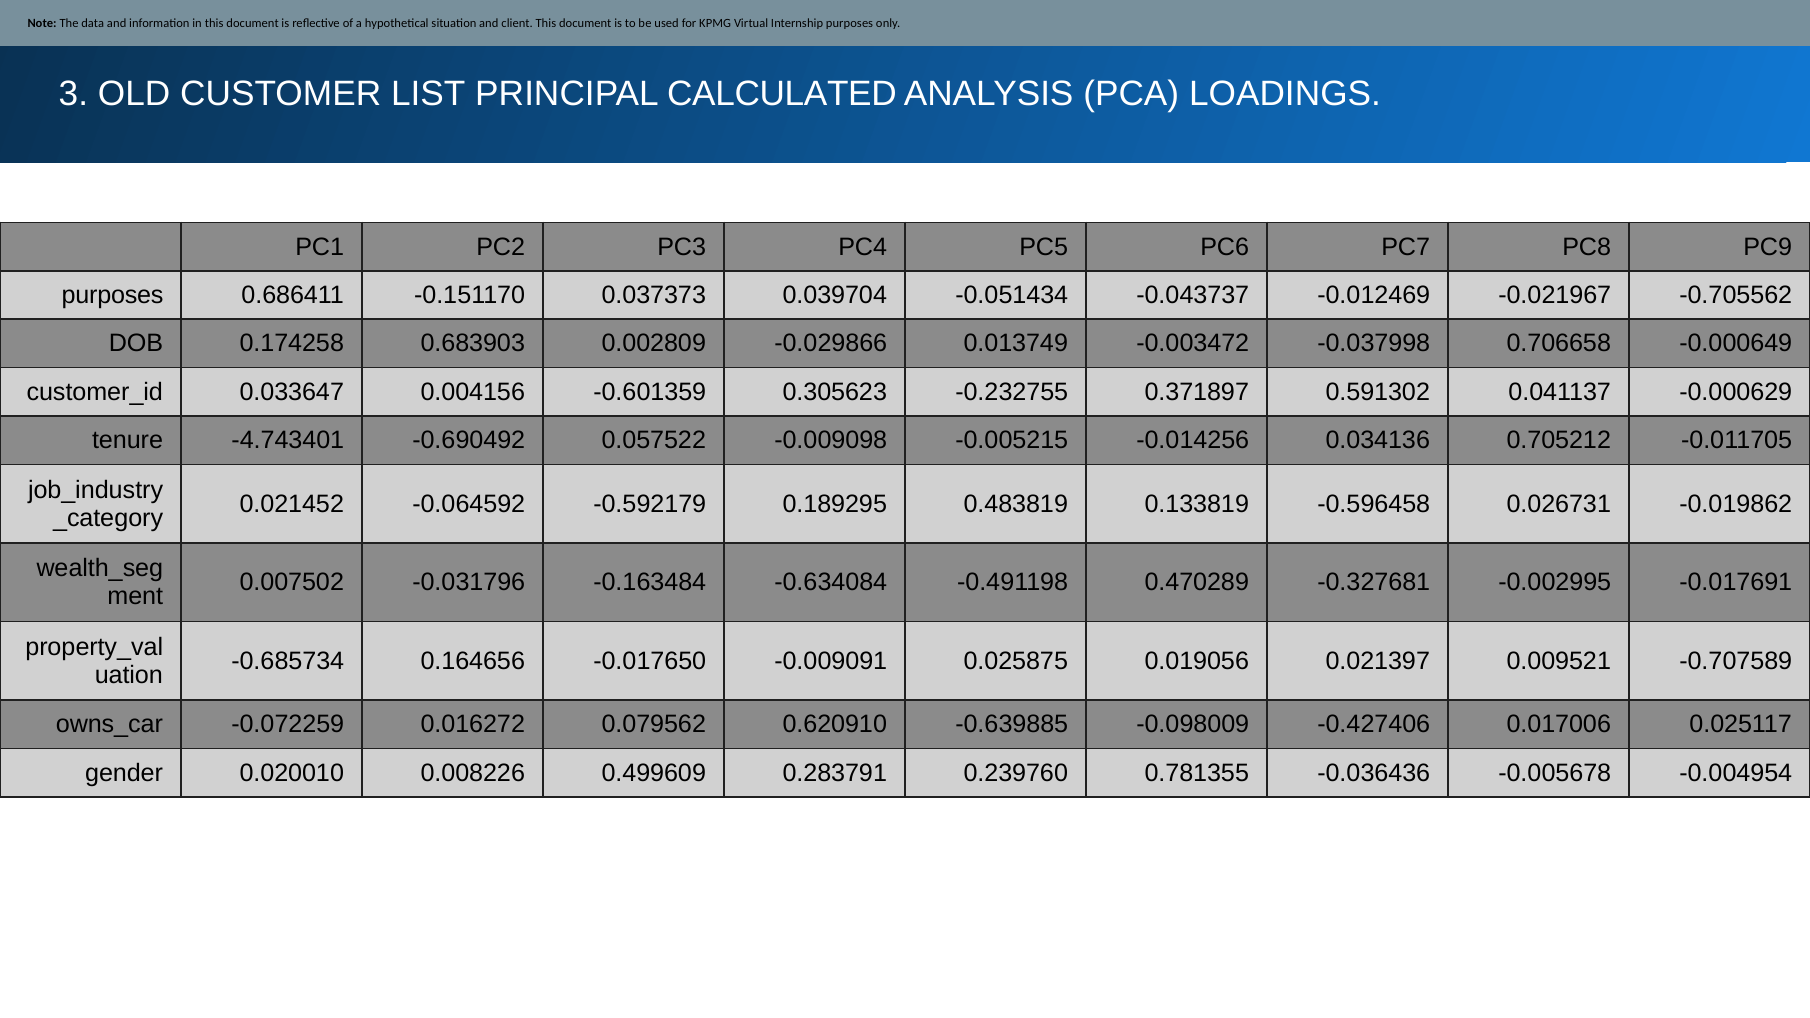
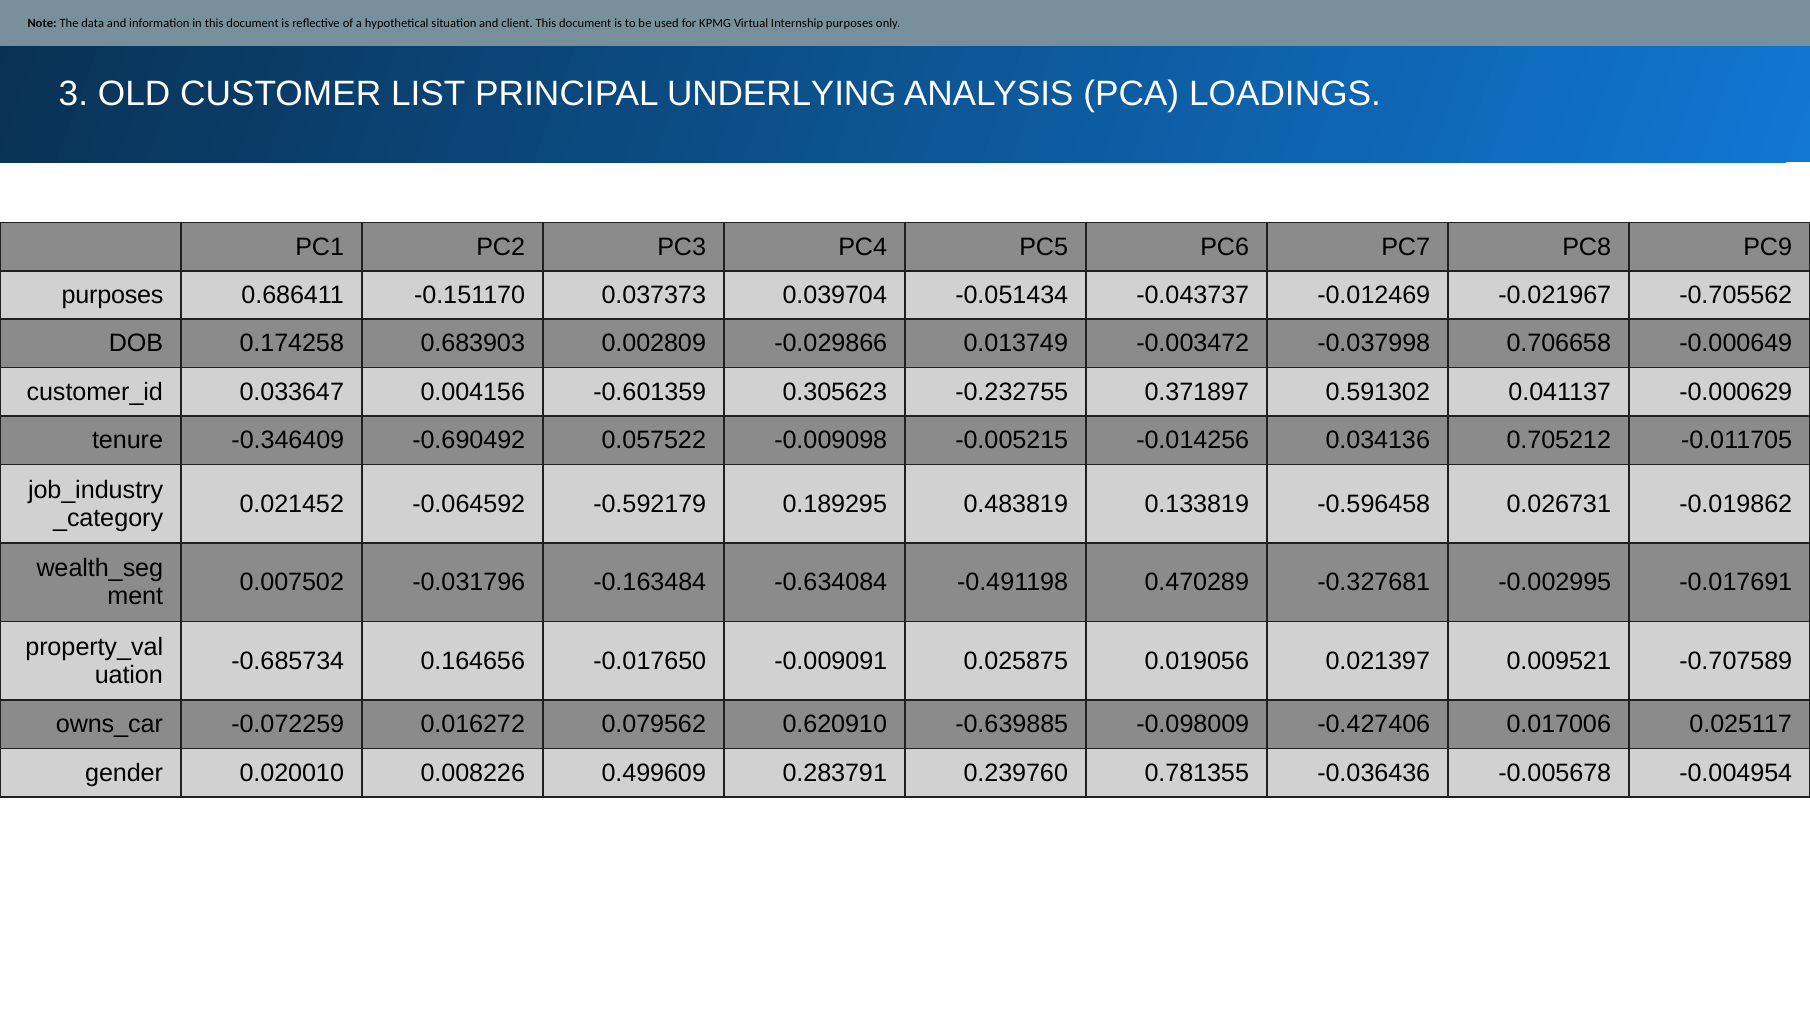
CALCULATED: CALCULATED -> UNDERLYING
-4.743401: -4.743401 -> -0.346409
